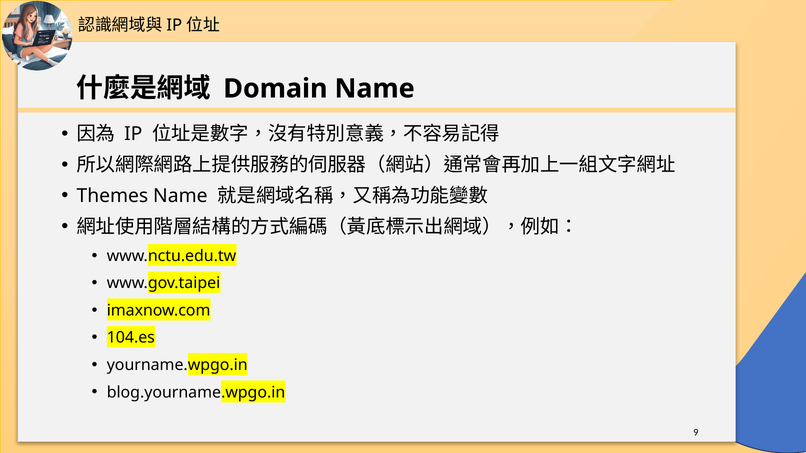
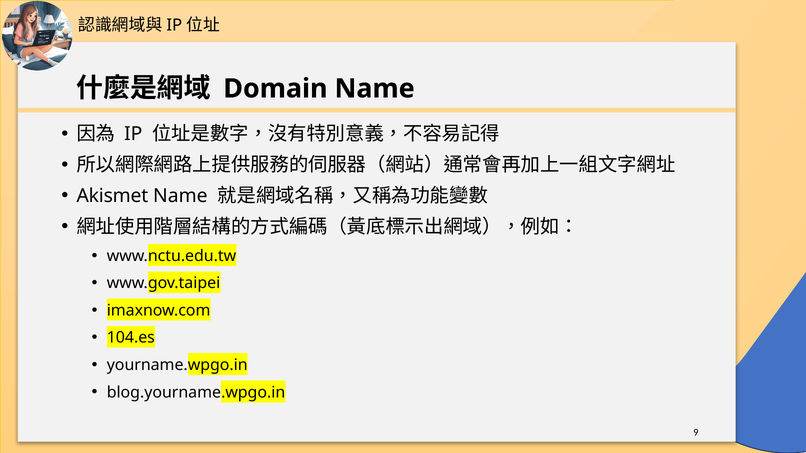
Themes: Themes -> Akismet
